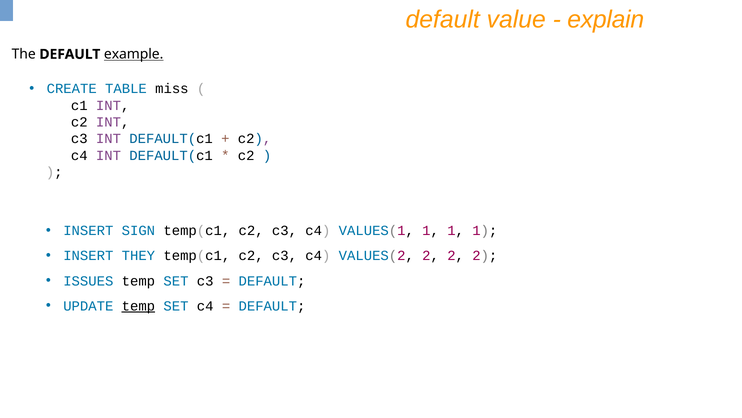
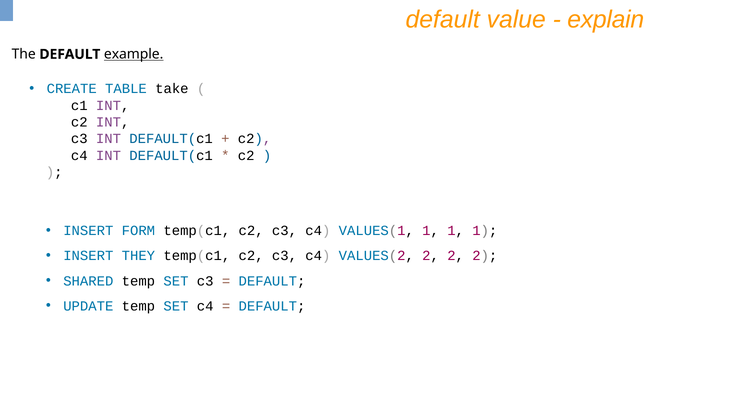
miss: miss -> take
SIGN: SIGN -> FORM
ISSUES: ISSUES -> SHARED
temp at (138, 306) underline: present -> none
